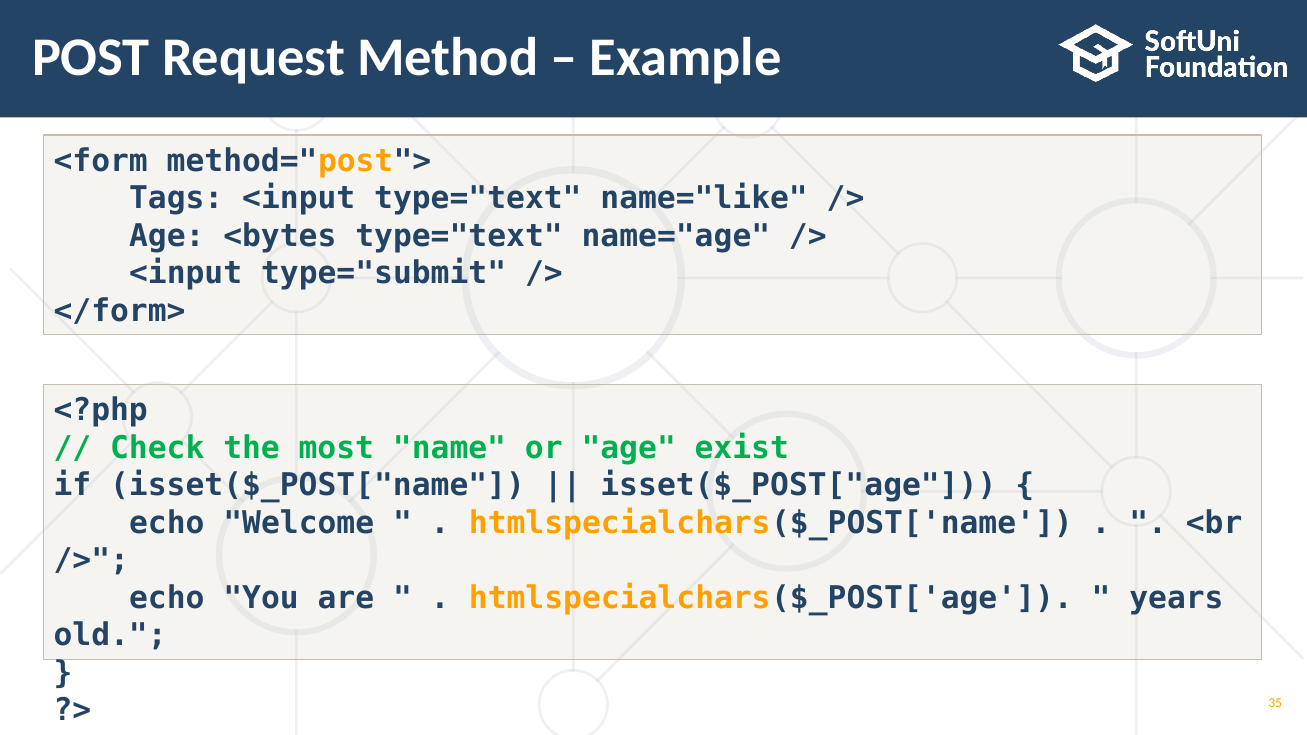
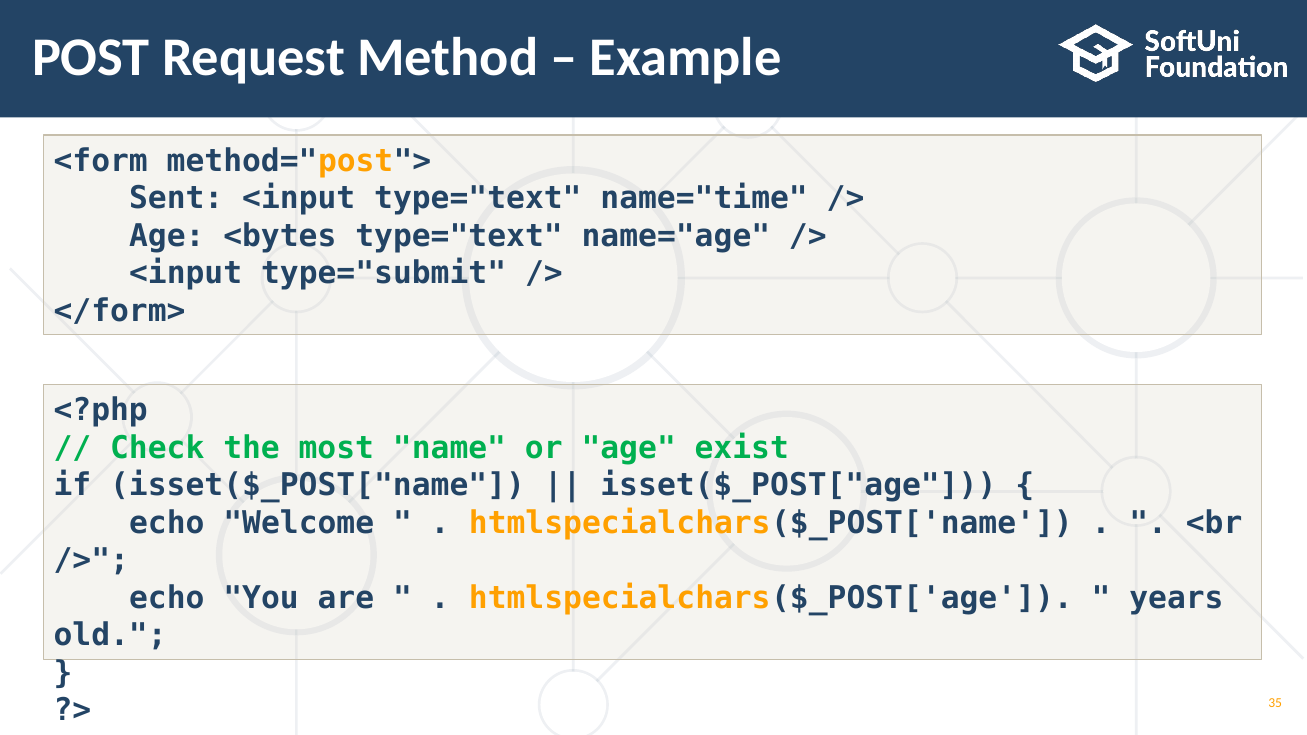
Tags: Tags -> Sent
name="like: name="like -> name="time
